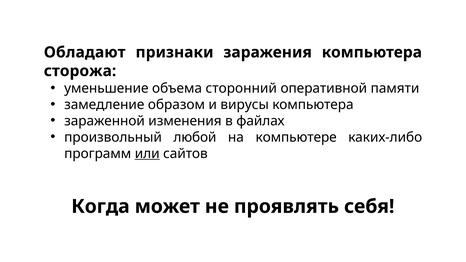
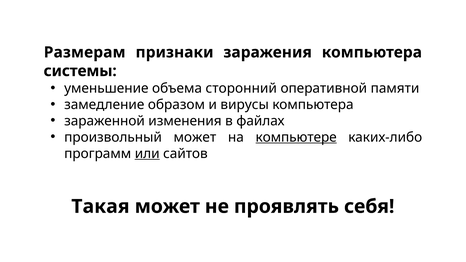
Обладают: Обладают -> Размерам
сторожа: сторожа -> системы
произвольный любой: любой -> может
компьютере underline: none -> present
Когда: Когда -> Такая
